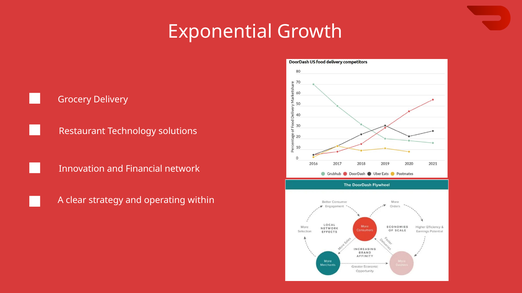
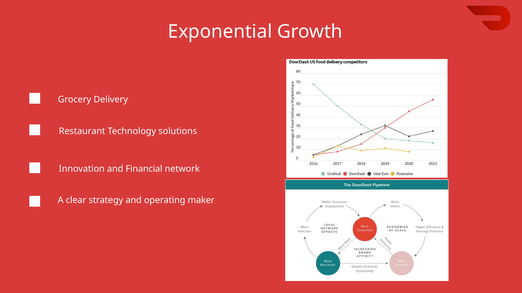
within: within -> maker
